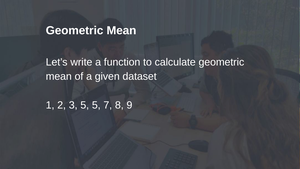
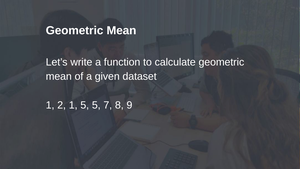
2 3: 3 -> 1
